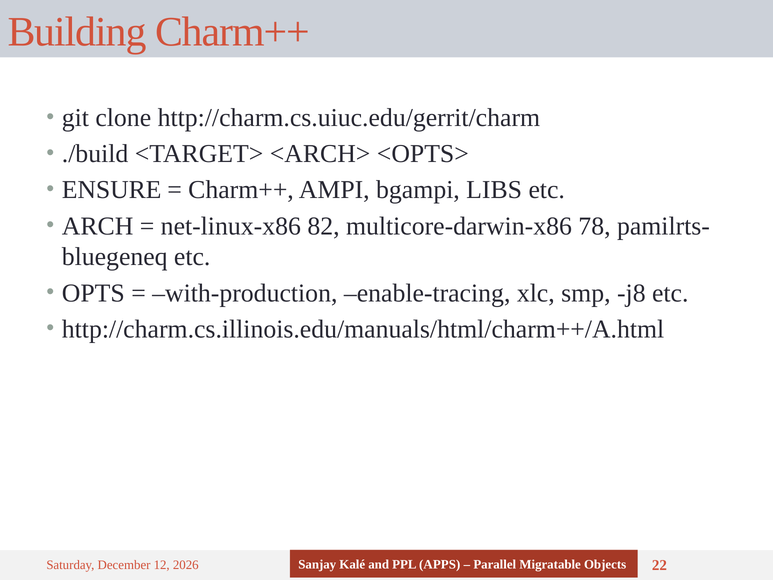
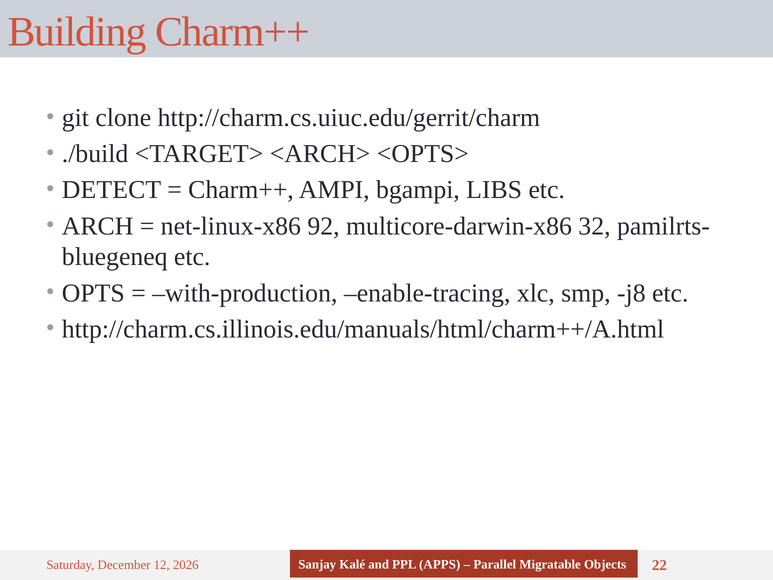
ENSURE: ENSURE -> DETECT
82: 82 -> 92
78: 78 -> 32
